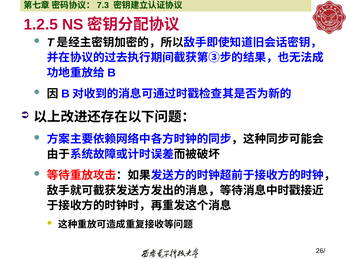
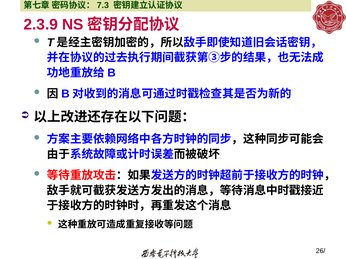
1.2.5: 1.2.5 -> 2.3.9
